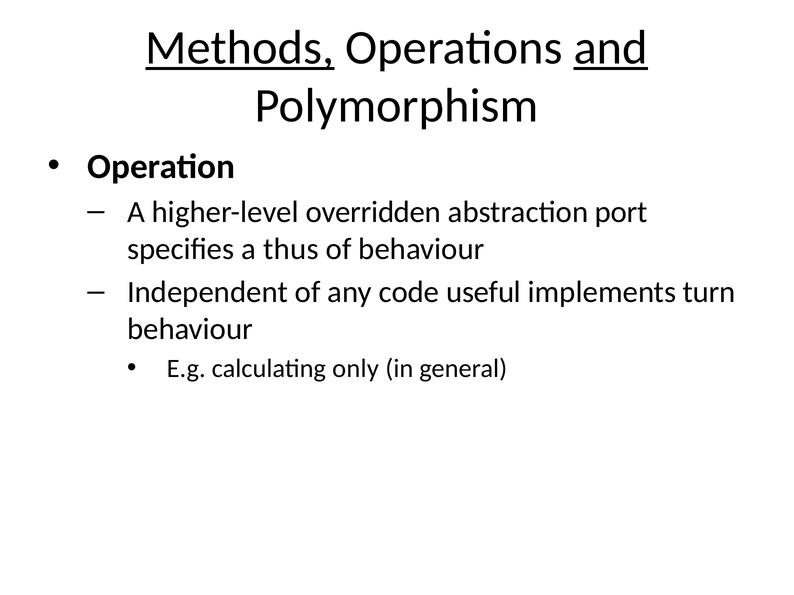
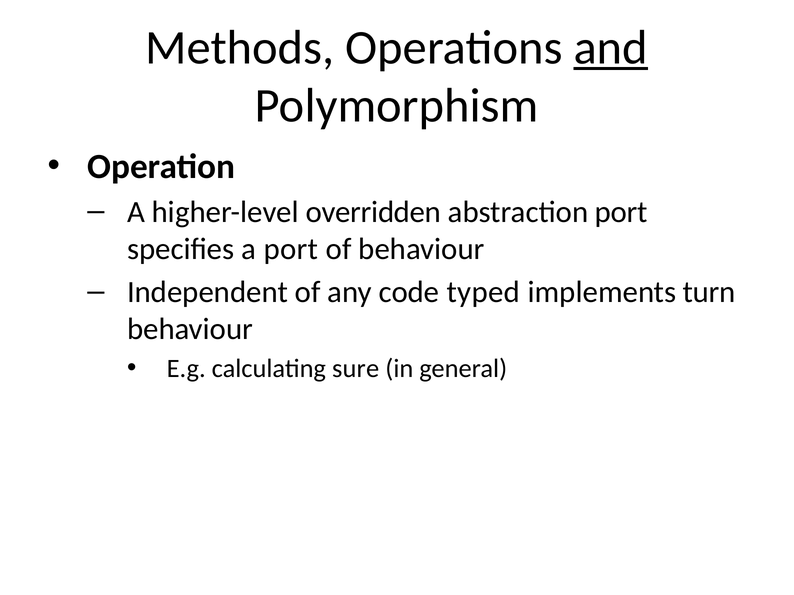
Methods underline: present -> none
a thus: thus -> port
useful: useful -> typed
only: only -> sure
